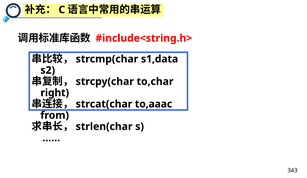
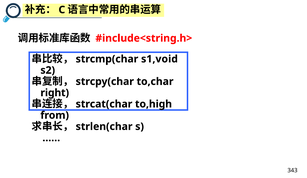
s1,data: s1,data -> s1,void
to,aaac: to,aaac -> to,high
